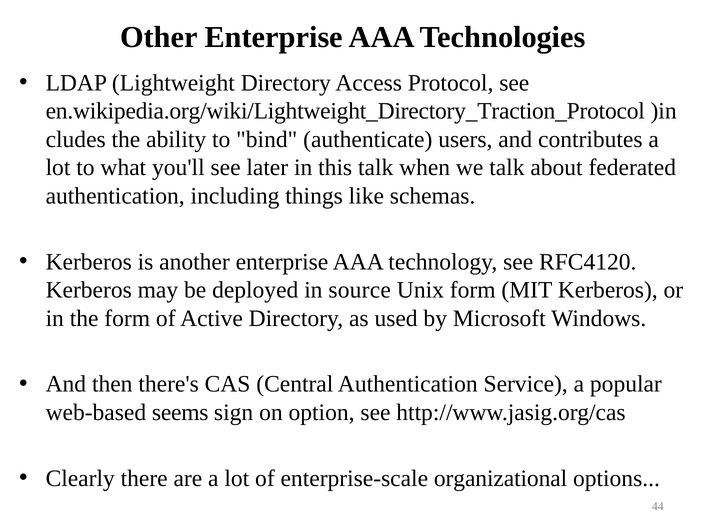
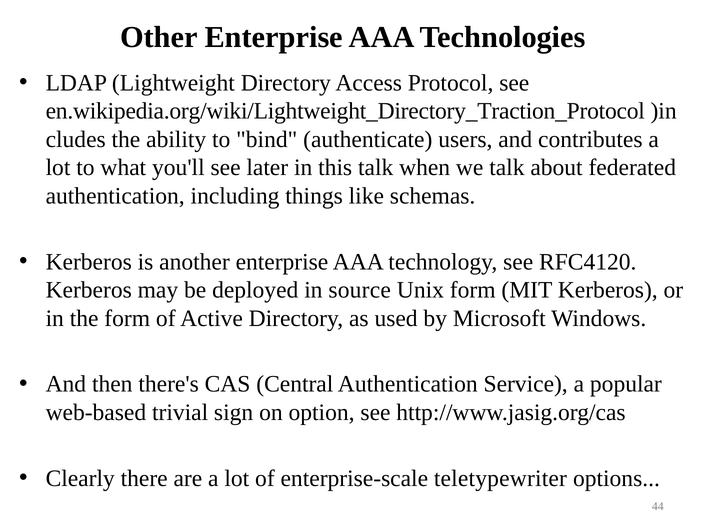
seems: seems -> trivial
organizational: organizational -> teletypewriter
